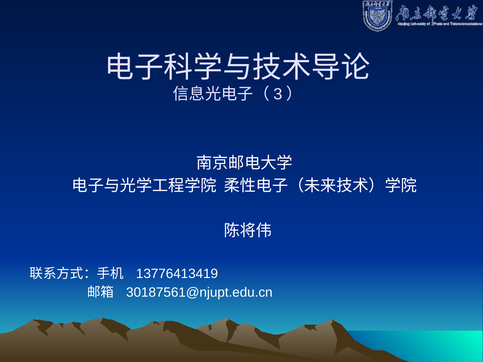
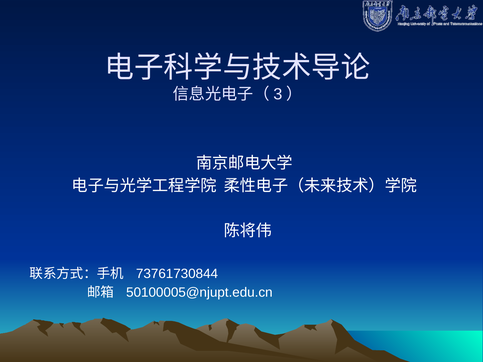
13776413419: 13776413419 -> 73761730844
30187561@njupt.edu.cn: 30187561@njupt.edu.cn -> 50100005@njupt.edu.cn
